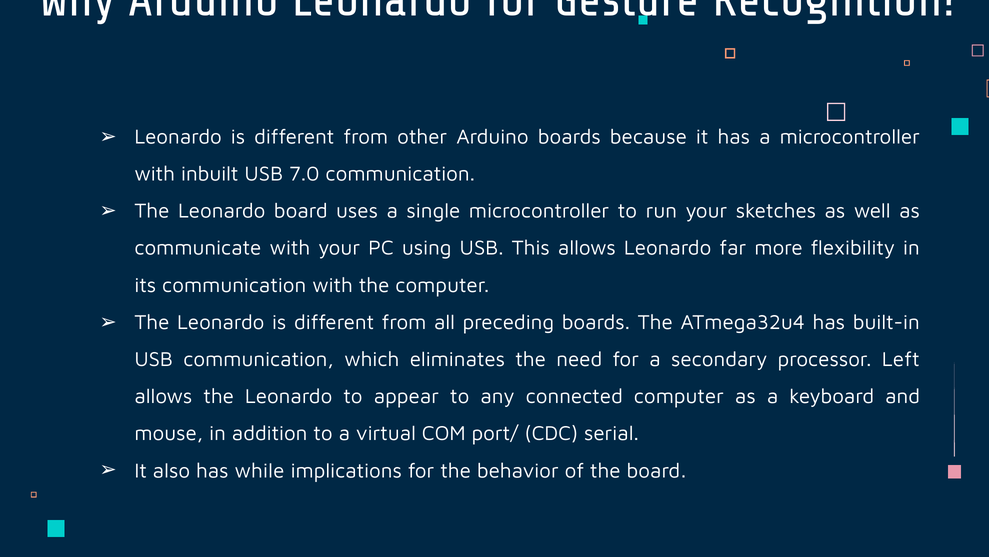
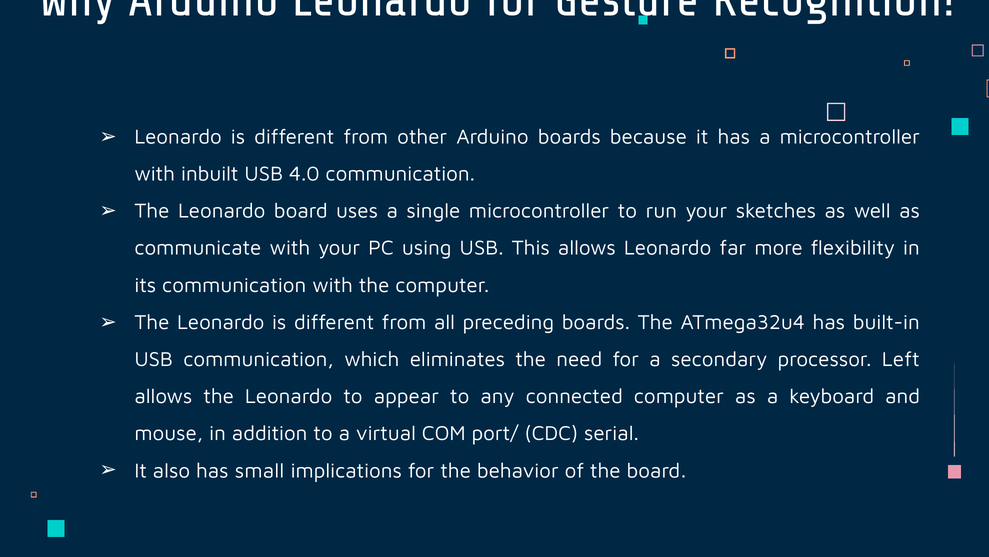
7.0: 7.0 -> 4.0
while: while -> small
